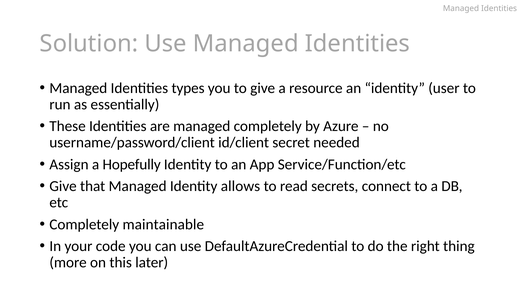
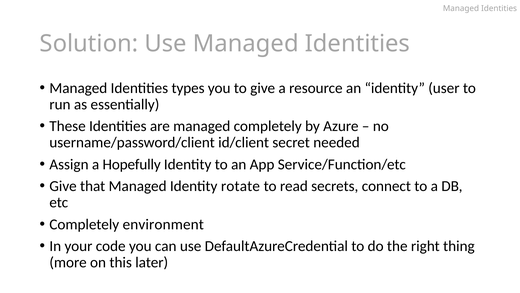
allows: allows -> rotate
maintainable: maintainable -> environment
